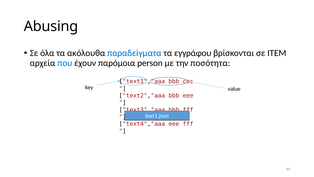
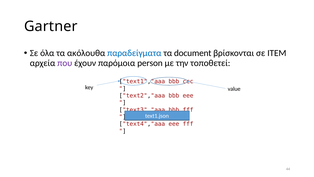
Abusing: Abusing -> Gartner
εγγράφου: εγγράφου -> document
που colour: blue -> purple
ποσότητα: ποσότητα -> τοποθετεί
